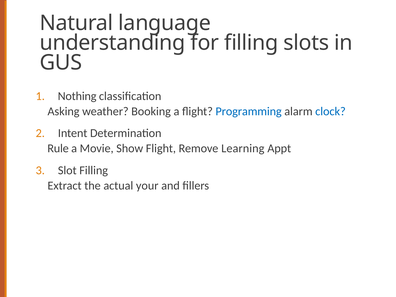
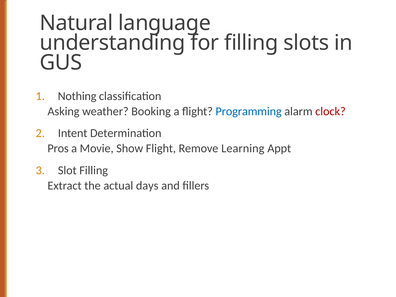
clock colour: blue -> red
Rule: Rule -> Pros
your: your -> days
